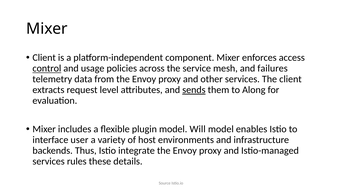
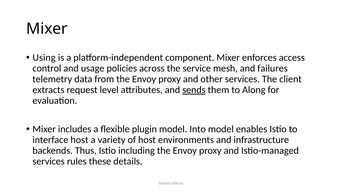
Client at (44, 58): Client -> Using
control underline: present -> none
Will: Will -> Into
interface user: user -> host
integrate: integrate -> including
